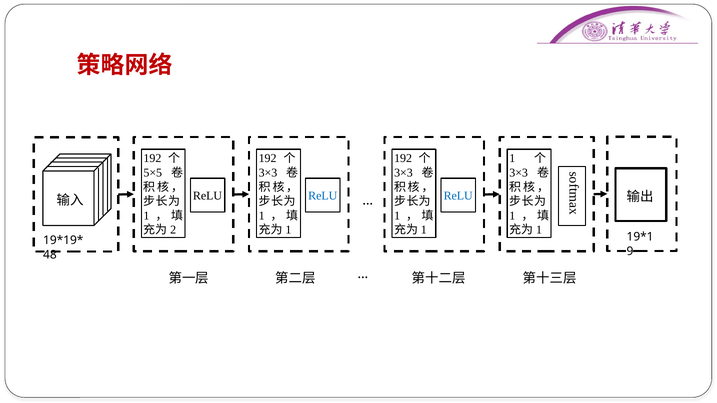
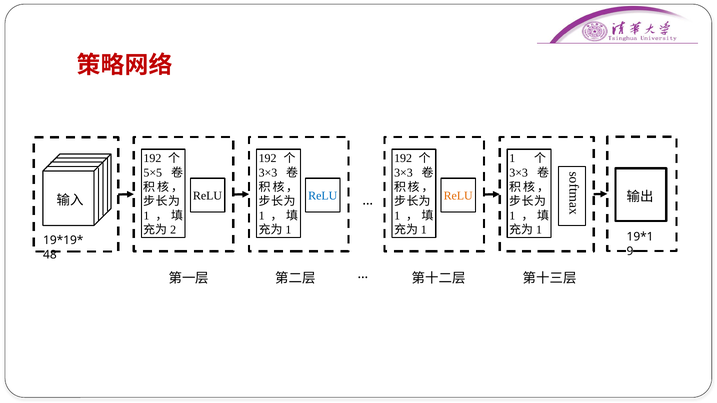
ReLU at (458, 196) colour: blue -> orange
